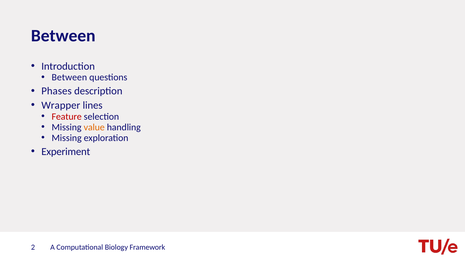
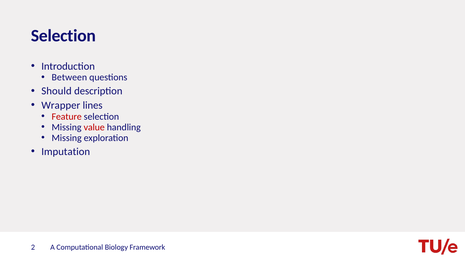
Between at (63, 36): Between -> Selection
Phases: Phases -> Should
value colour: orange -> red
Experiment: Experiment -> Imputation
